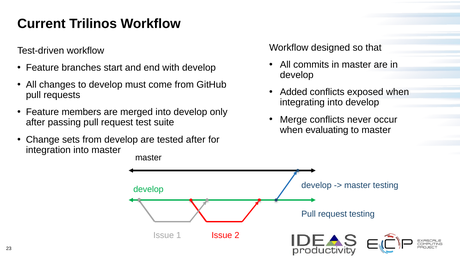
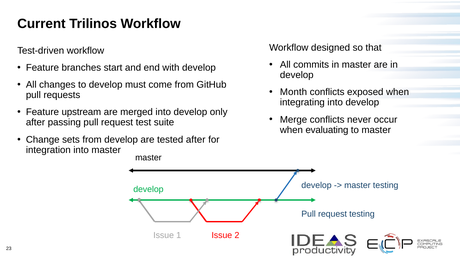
Added: Added -> Month
members: members -> upstream
